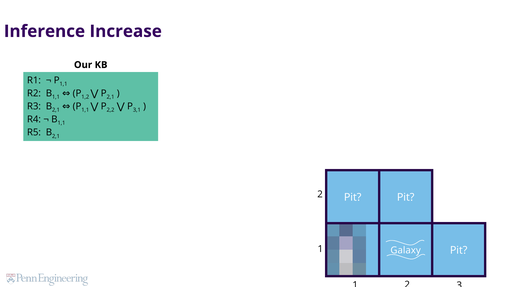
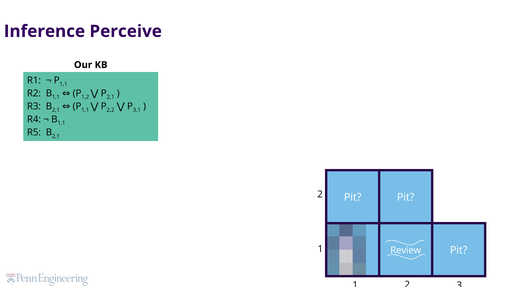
Increase: Increase -> Perceive
Galaxy: Galaxy -> Review
